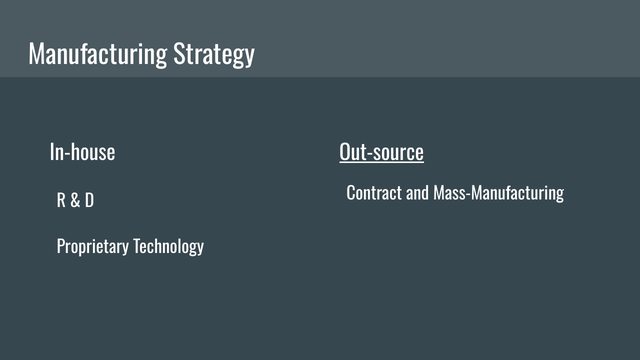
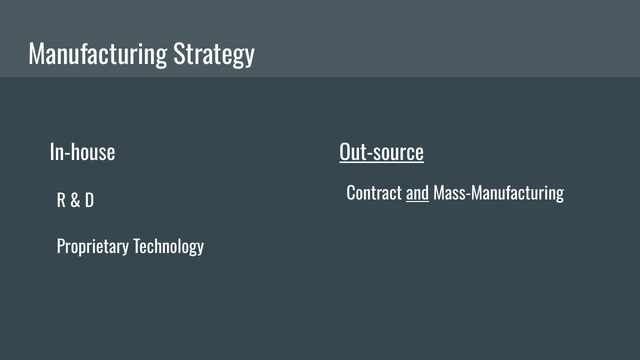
and underline: none -> present
